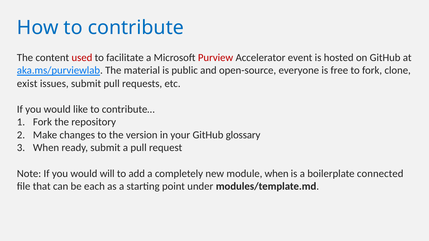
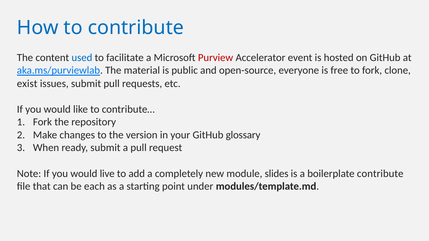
used colour: red -> blue
will: will -> live
module when: when -> slides
boilerplate connected: connected -> contribute
